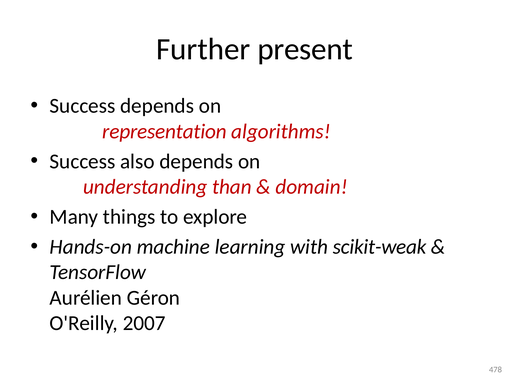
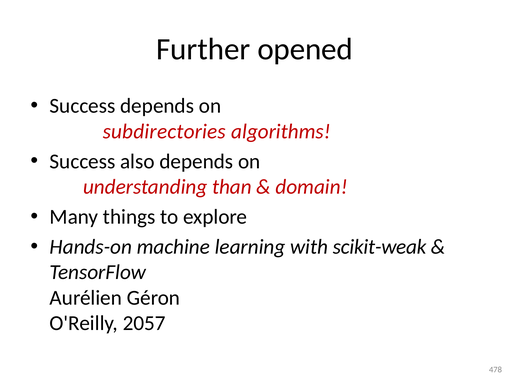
present: present -> opened
representation: representation -> subdirectories
2007: 2007 -> 2057
